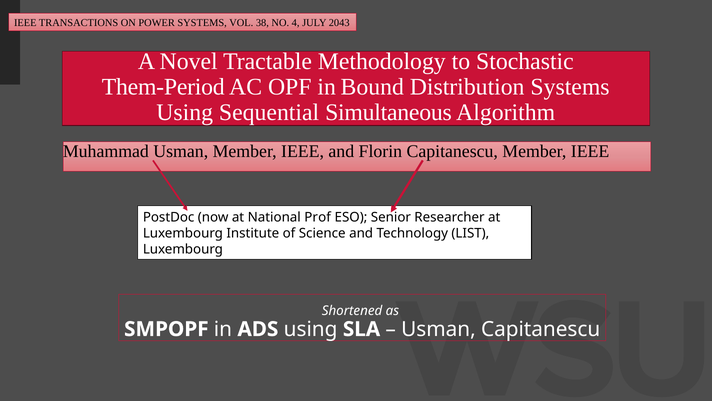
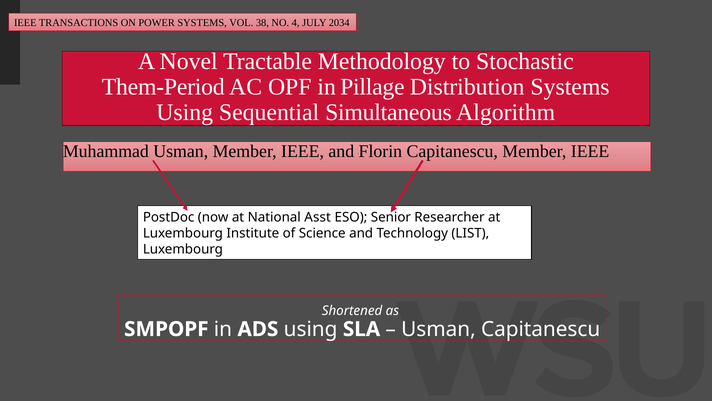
2043: 2043 -> 2034
Bound: Bound -> Pillage
Prof: Prof -> Asst
